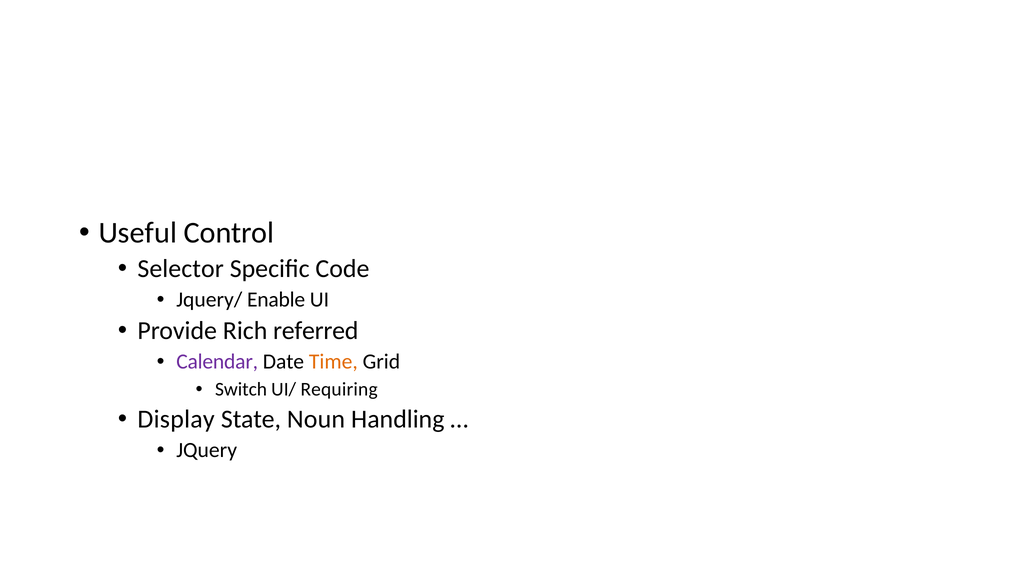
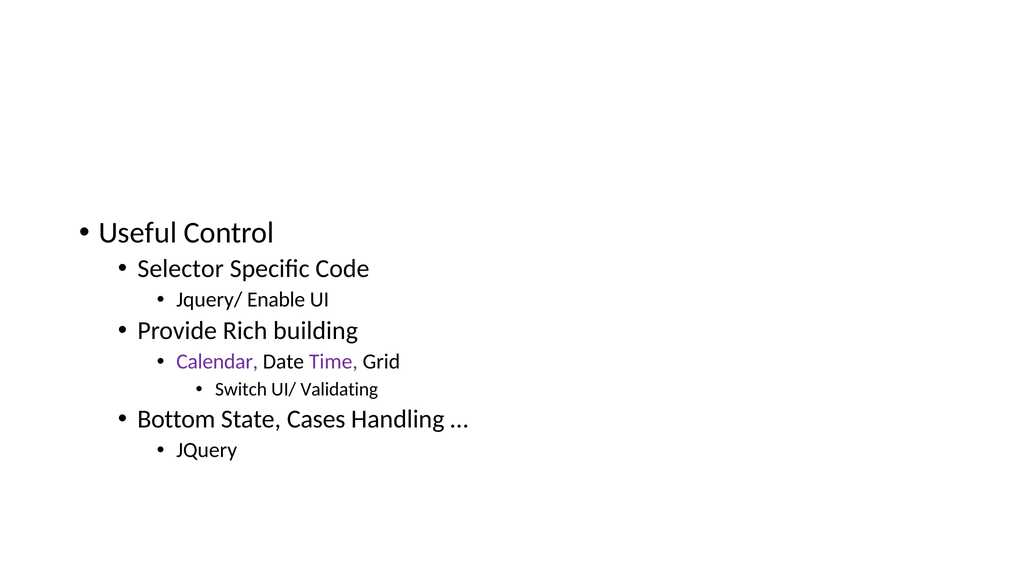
referred: referred -> building
Time colour: orange -> purple
Requiring: Requiring -> Validating
Display: Display -> Bottom
Noun: Noun -> Cases
